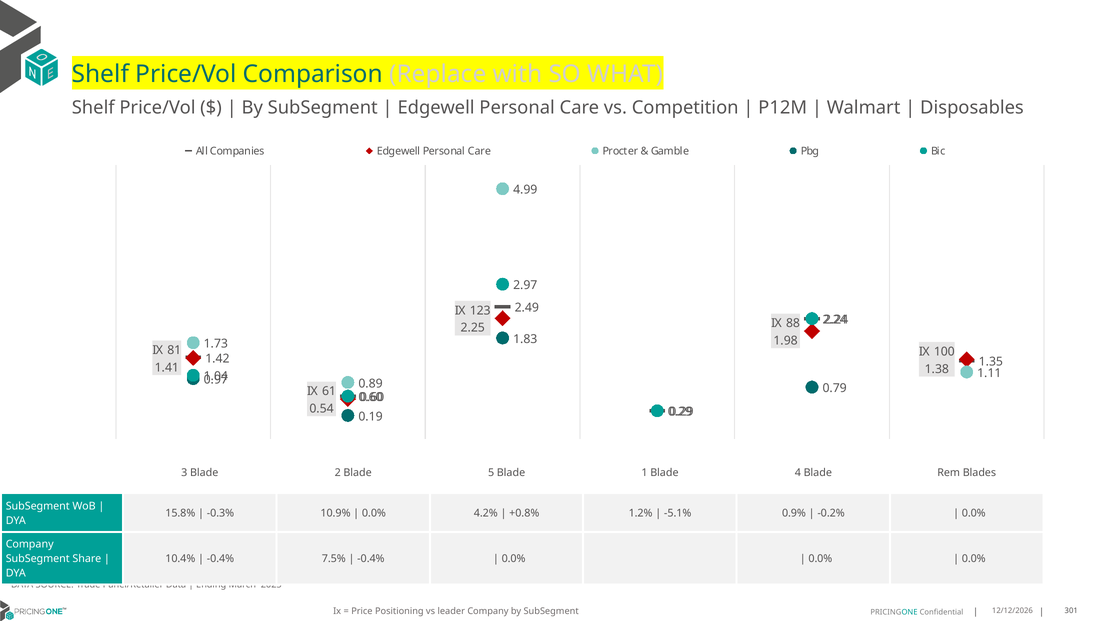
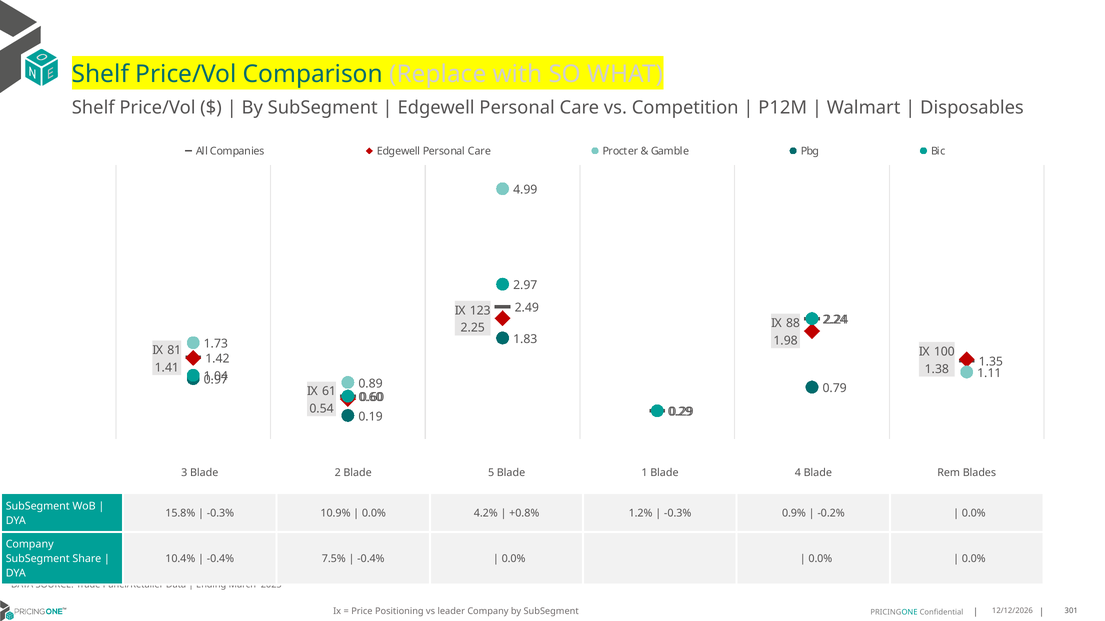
-5.1% at (678, 514): -5.1% -> -0.3%
